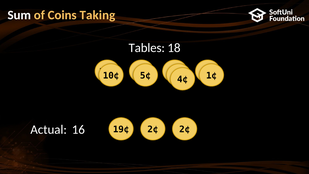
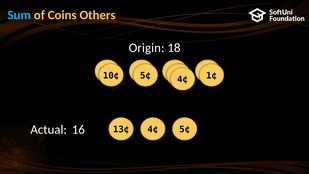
Sum colour: white -> light blue
Taking: Taking -> Others
Tables: Tables -> Origin
19¢: 19¢ -> 13¢
2¢ at (153, 129): 2¢ -> 4¢
2¢ at (185, 129): 2¢ -> 5¢
